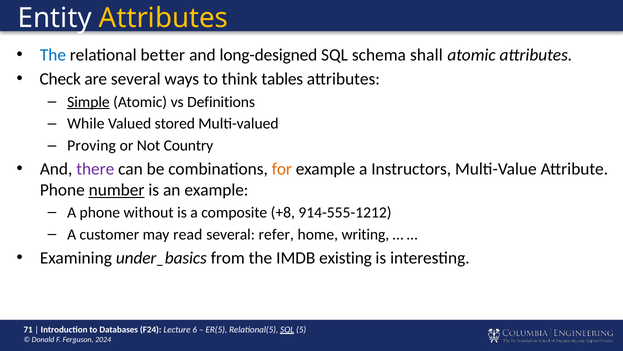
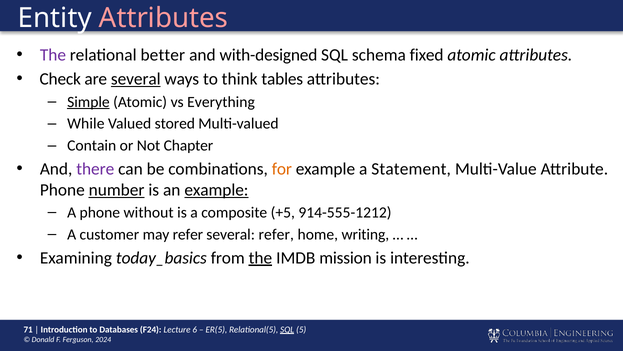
Attributes at (164, 18) colour: yellow -> pink
The at (53, 55) colour: blue -> purple
long-designed: long-designed -> with-designed
shall: shall -> fixed
several at (136, 79) underline: none -> present
Definitions: Definitions -> Everything
Proving: Proving -> Contain
Country: Country -> Chapter
Instructors: Instructors -> Statement
example at (216, 190) underline: none -> present
+8: +8 -> +5
may read: read -> refer
under_basics: under_basics -> today_basics
the at (260, 257) underline: none -> present
existing: existing -> mission
